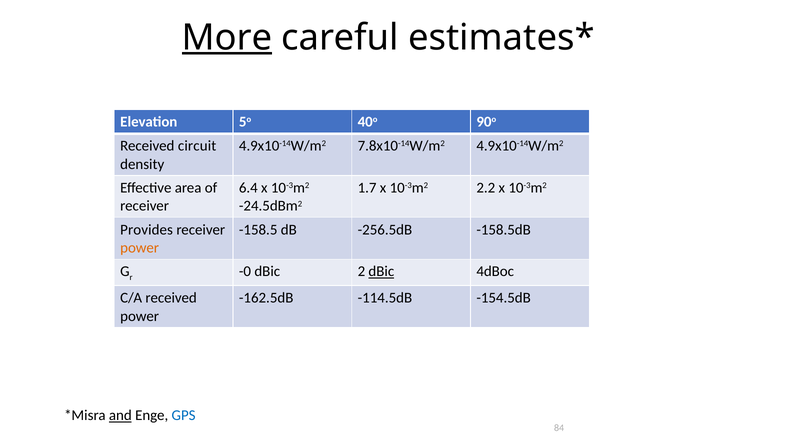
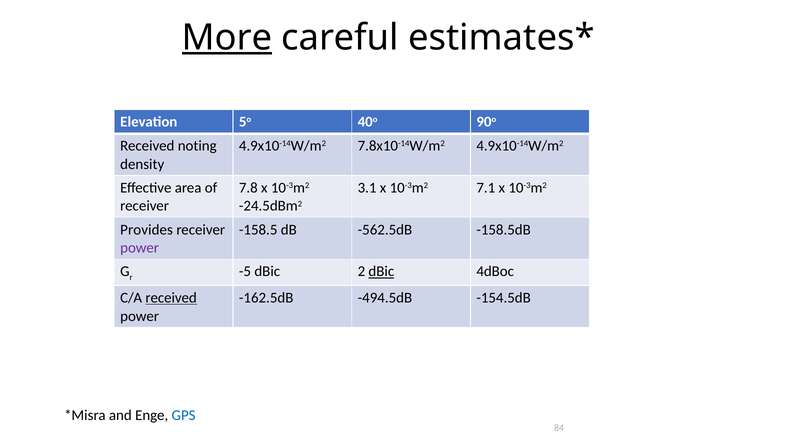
circuit: circuit -> noting
6.4: 6.4 -> 7.8
1.7: 1.7 -> 3.1
2.2: 2.2 -> 7.1
-256.5dB: -256.5dB -> -562.5dB
power at (140, 248) colour: orange -> purple
-0: -0 -> -5
received at (171, 298) underline: none -> present
-114.5dB: -114.5dB -> -494.5dB
and underline: present -> none
